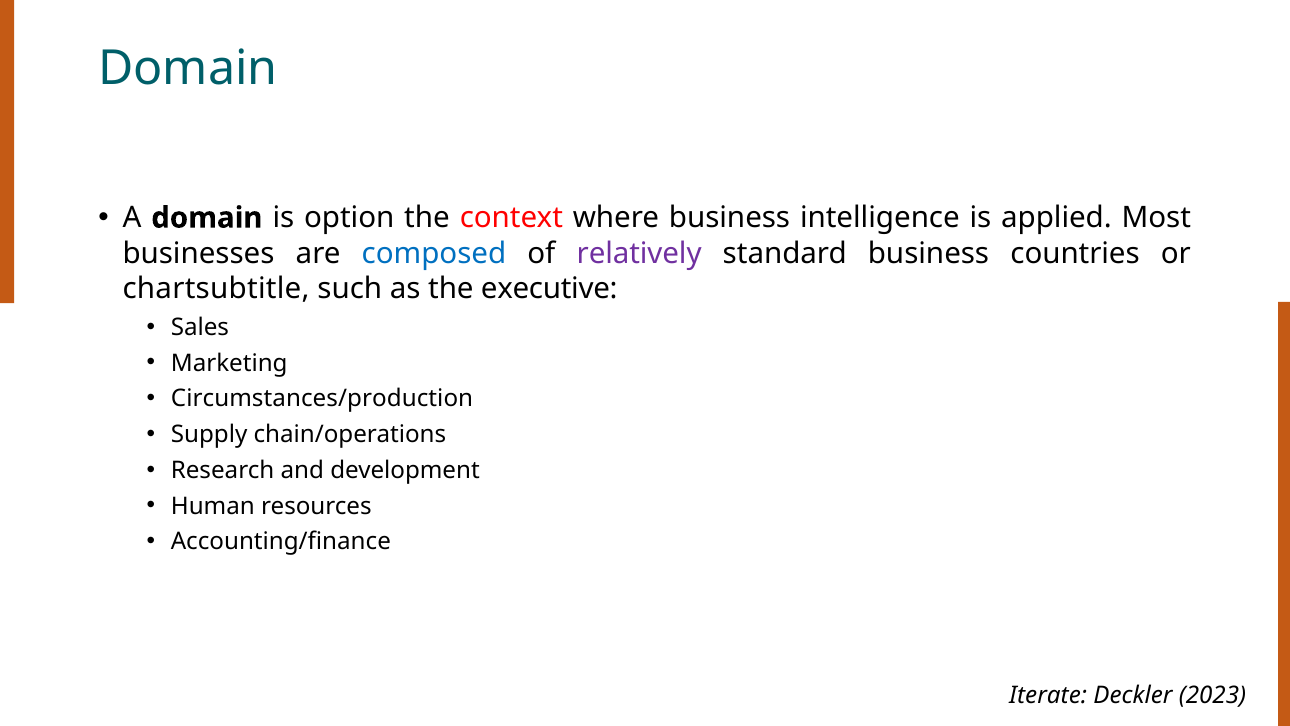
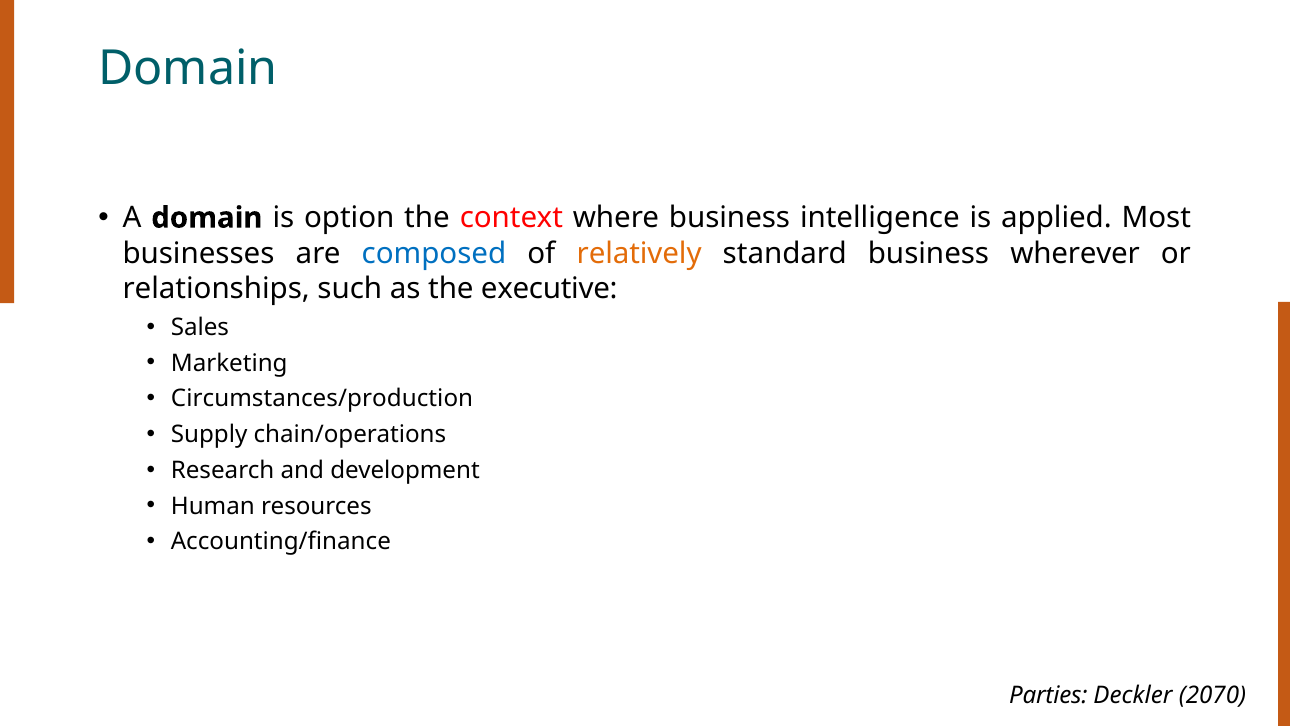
relatively colour: purple -> orange
countries: countries -> wherever
chartsubtitle: chartsubtitle -> relationships
Iterate: Iterate -> Parties
2023: 2023 -> 2070
